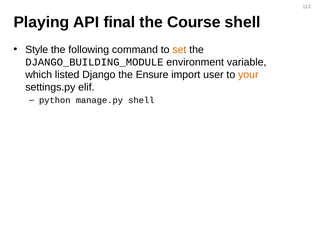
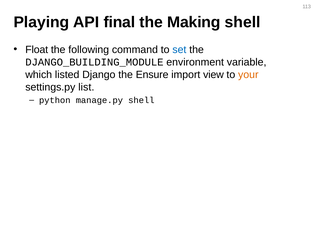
Course: Course -> Making
Style: Style -> Float
set colour: orange -> blue
user: user -> view
elif: elif -> list
